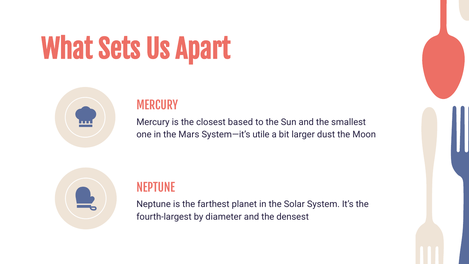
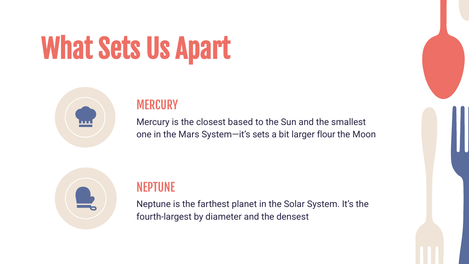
System—it’s utile: utile -> sets
dust: dust -> flour
